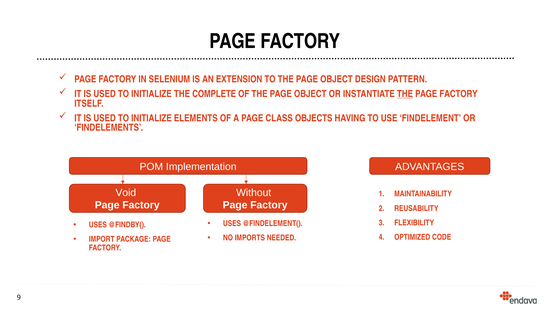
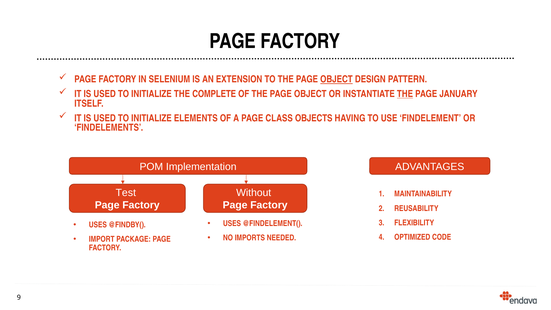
OBJECT at (336, 79) underline: none -> present
FACTORY at (458, 94): FACTORY -> JANUARY
Void: Void -> Test
